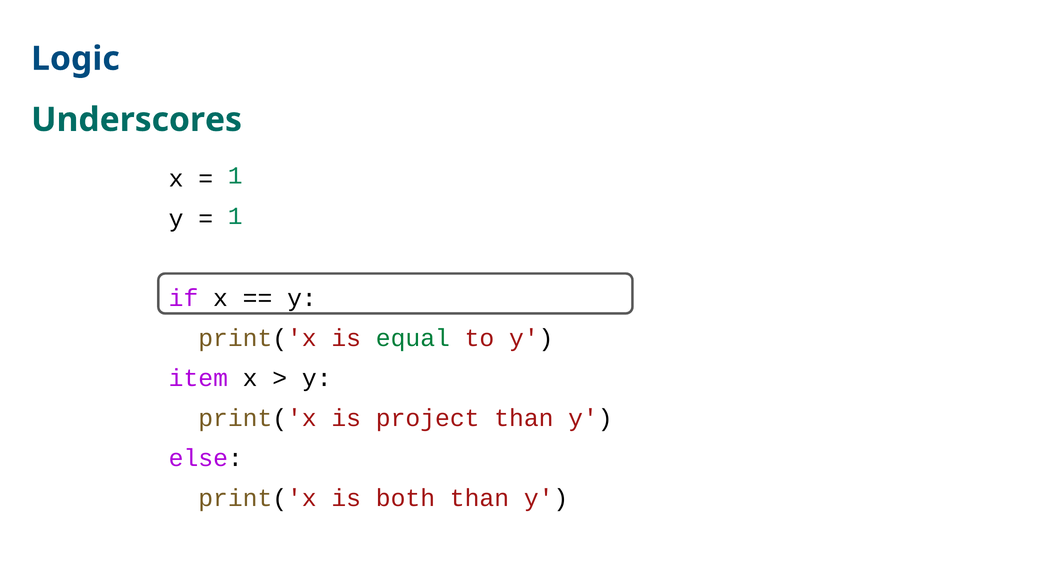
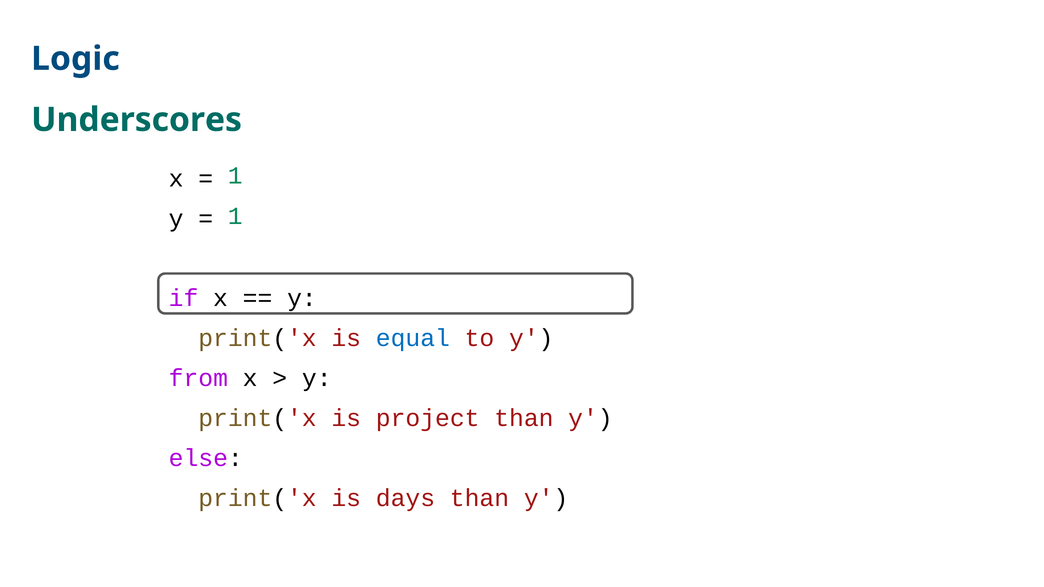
equal colour: green -> blue
item: item -> from
both: both -> days
